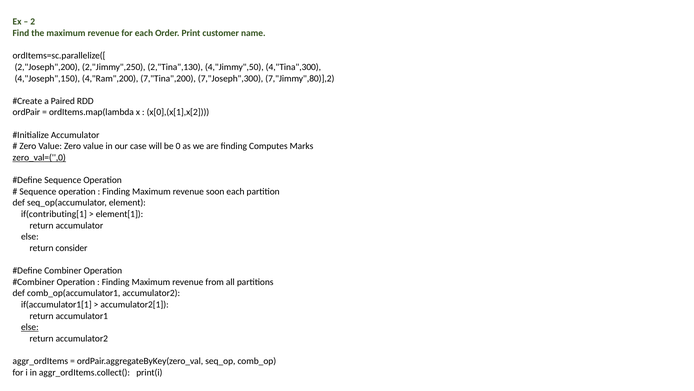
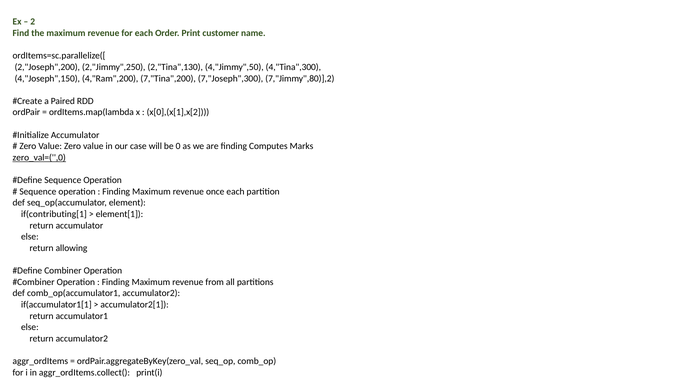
soon: soon -> once
consider: consider -> allowing
else at (30, 327) underline: present -> none
